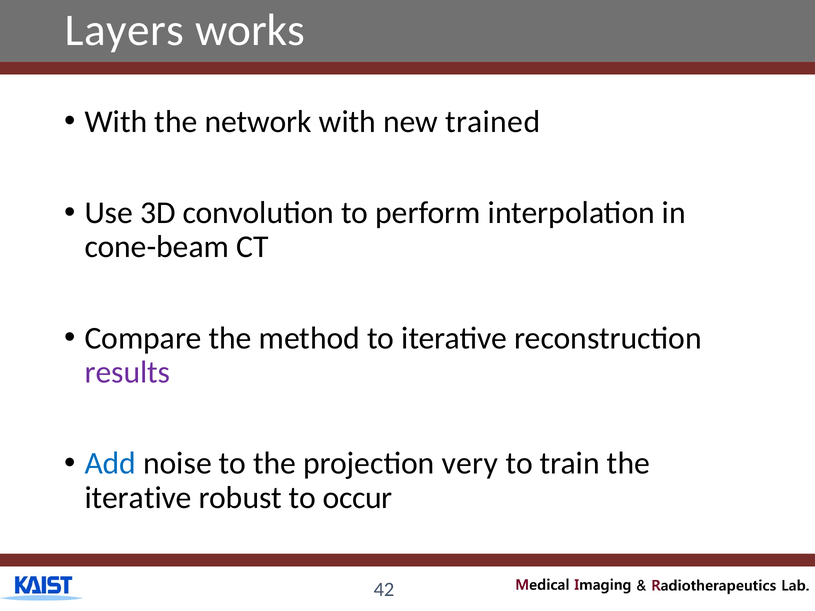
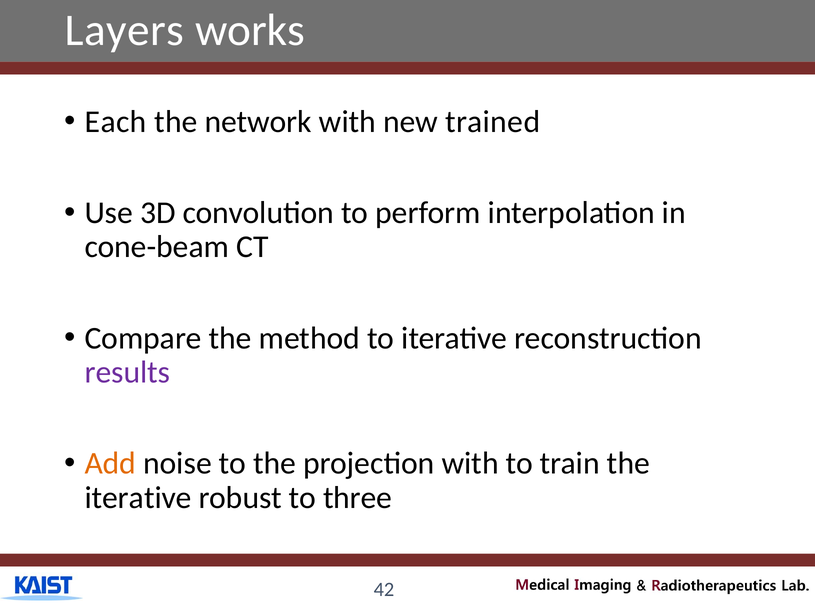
With at (116, 122): With -> Each
Add colour: blue -> orange
projection very: very -> with
occur: occur -> three
